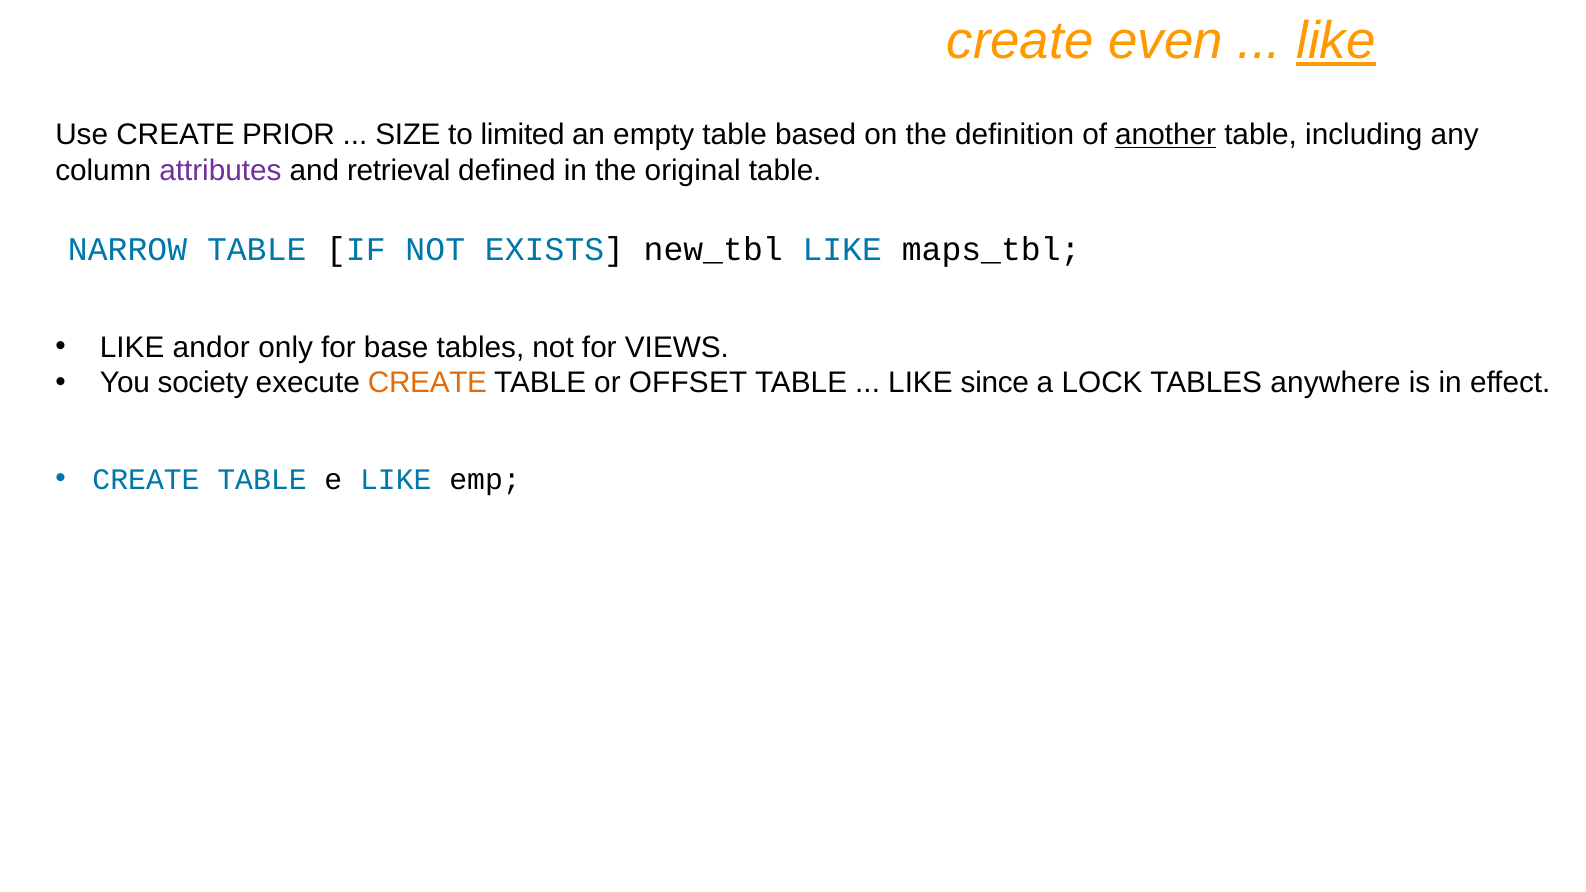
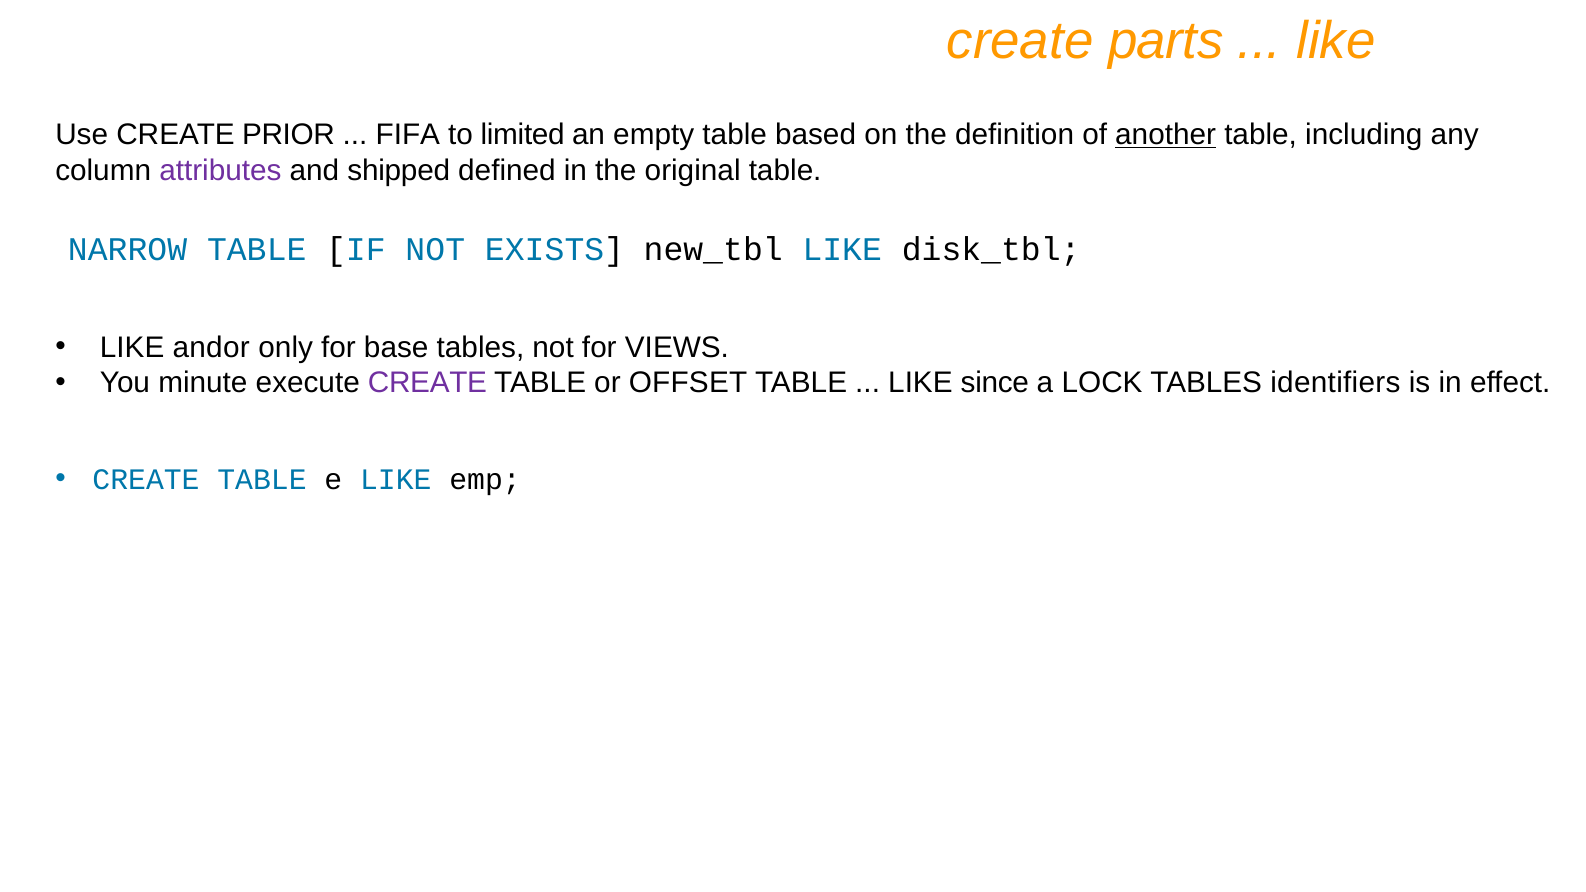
even: even -> parts
like at (1336, 41) underline: present -> none
SIZE: SIZE -> FIFA
retrieval: retrieval -> shipped
maps_tbl: maps_tbl -> disk_tbl
society: society -> minute
CREATE at (427, 383) colour: orange -> purple
anywhere: anywhere -> identifiers
